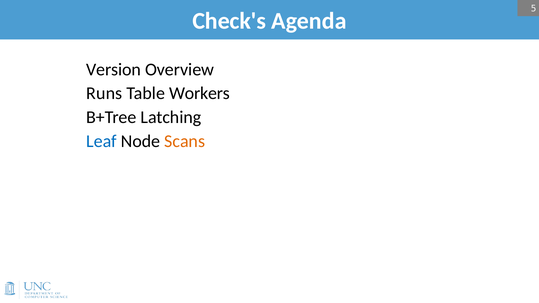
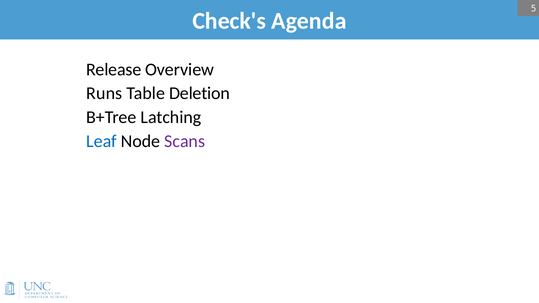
Version: Version -> Release
Workers: Workers -> Deletion
Scans colour: orange -> purple
